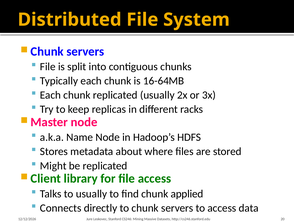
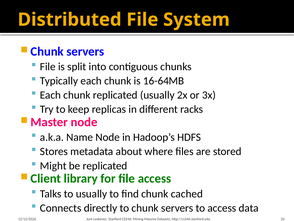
applied: applied -> cached
